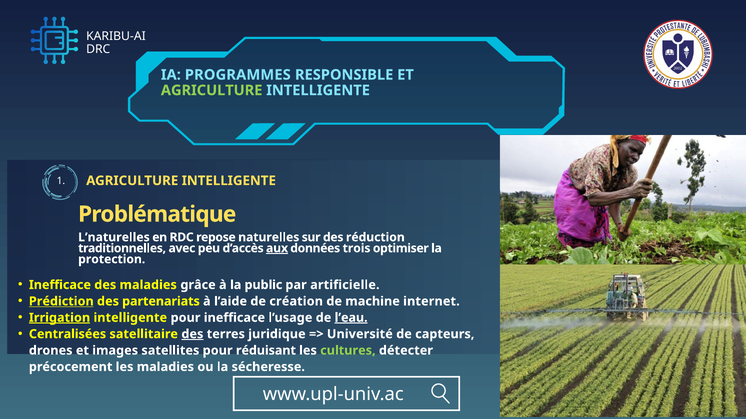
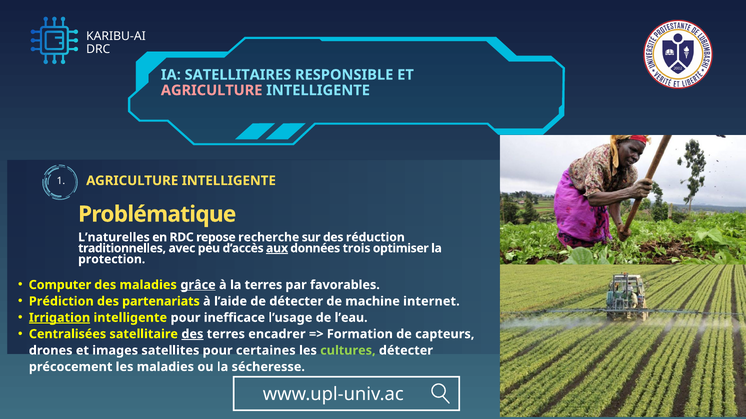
PROGRAMMES: PROGRAMMES -> SATELLITAIRES
AGRICULTURE at (212, 90) colour: light green -> pink
naturelles: naturelles -> recherche
Inefficace at (60, 285): Inefficace -> Computer
grâce underline: none -> present
la public: public -> terres
artificielle: artificielle -> favorables
Prédiction underline: present -> none
de création: création -> détecter
l’eau underline: present -> none
juridique: juridique -> encadrer
Université: Université -> Formation
réduisant: réduisant -> certaines
